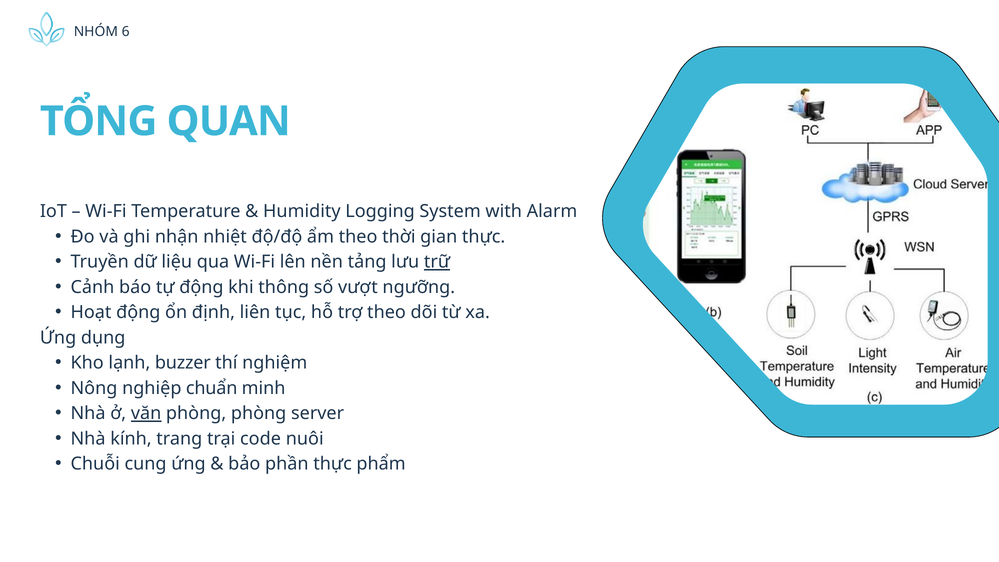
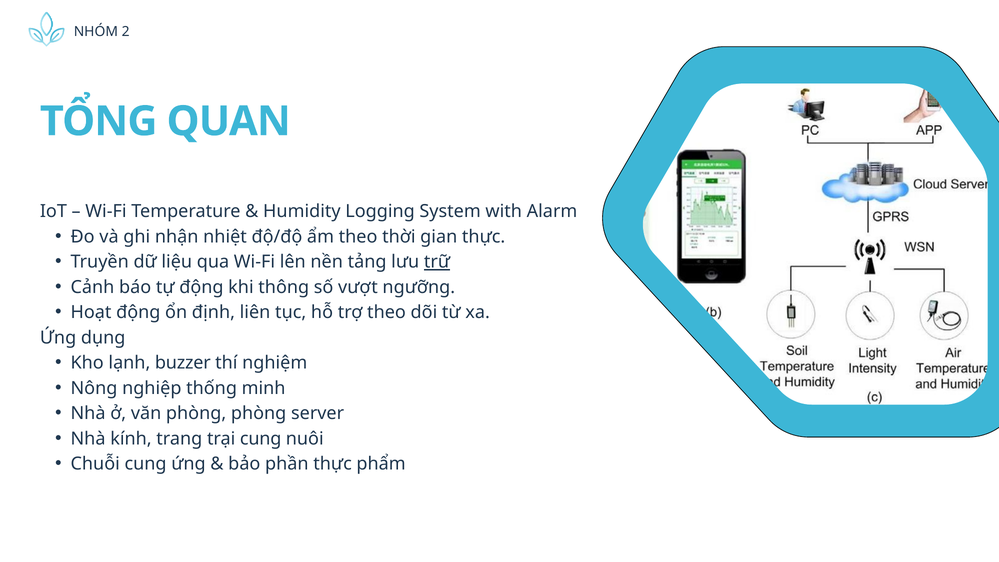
6: 6 -> 2
chuẩn: chuẩn -> thống
văn underline: present -> none
trại code: code -> cung
